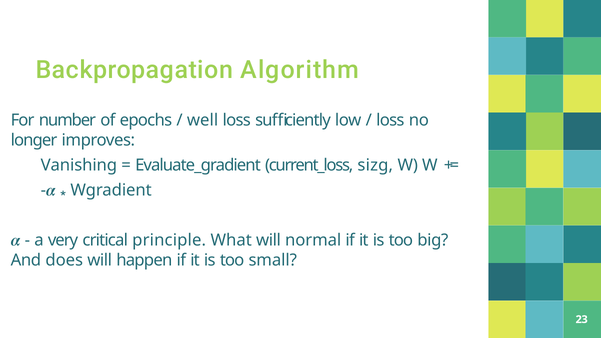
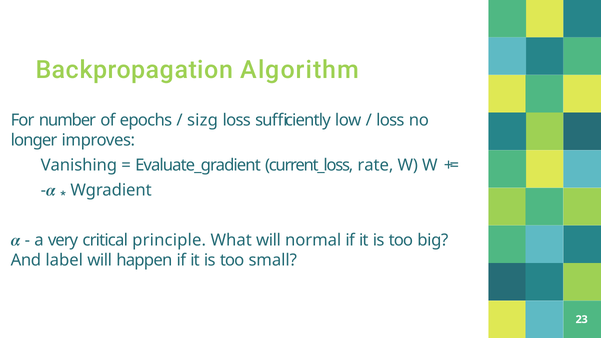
well: well -> sizg
sizg: sizg -> rate
does: does -> label
